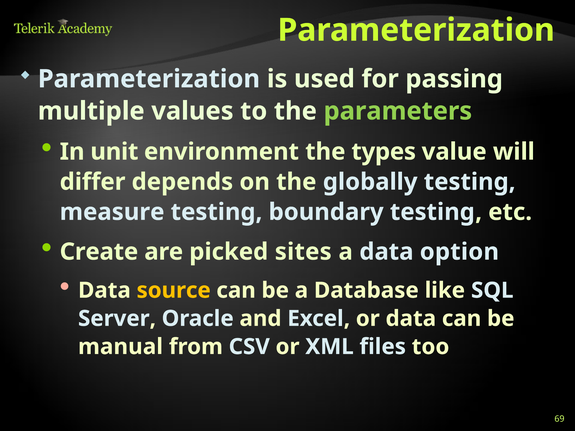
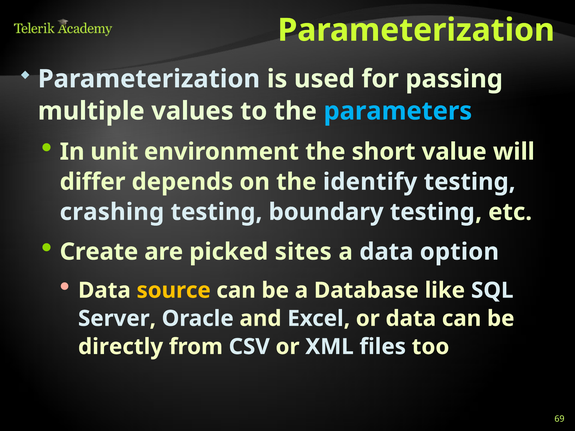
parameters colour: light green -> light blue
types: types -> short
globally: globally -> identify
measure: measure -> crashing
manual: manual -> directly
